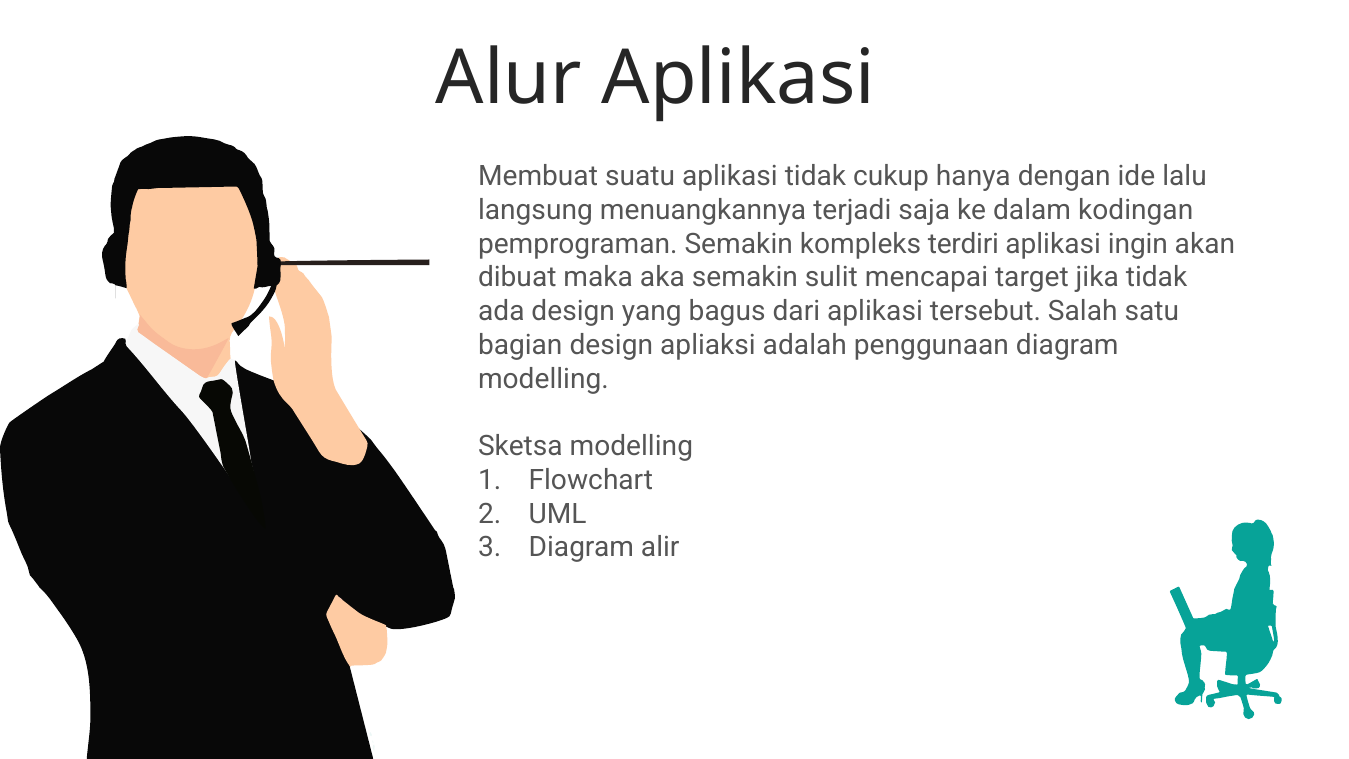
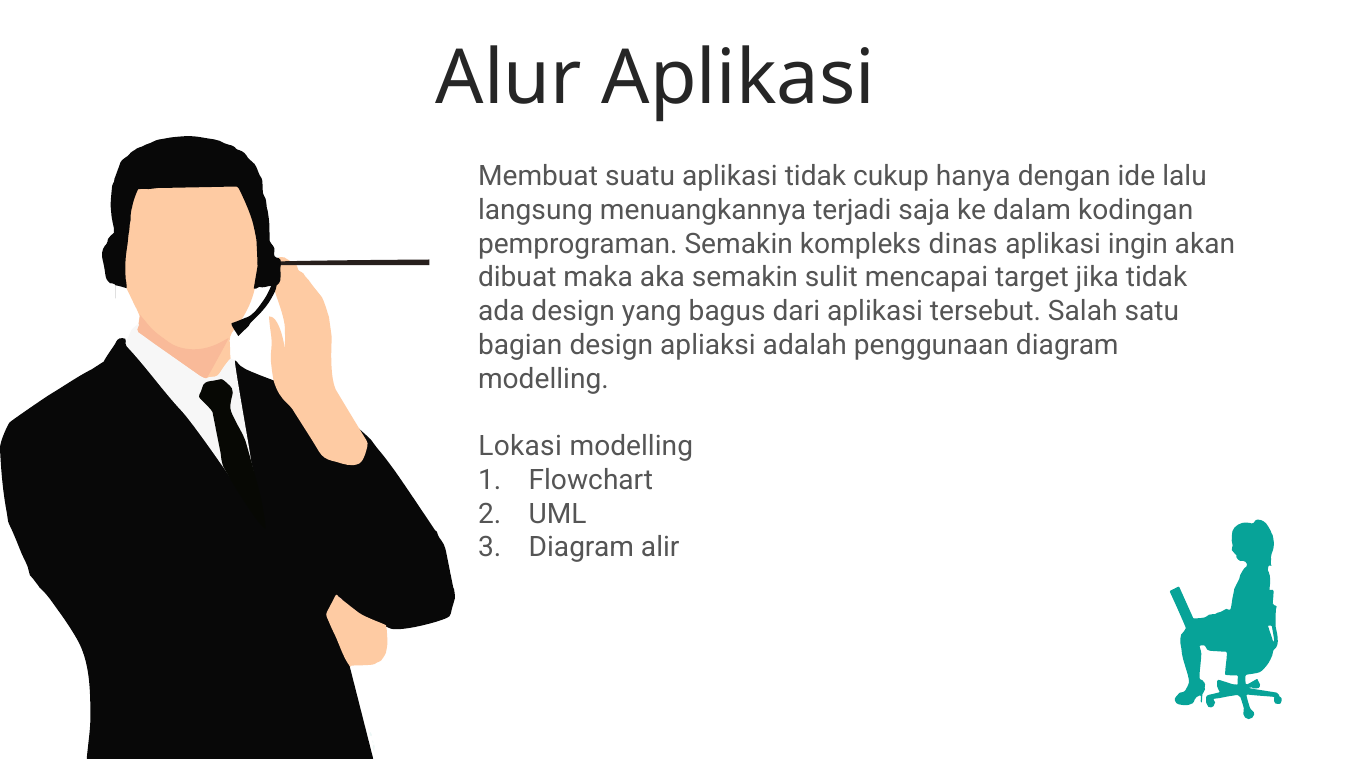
terdiri: terdiri -> dinas
Sketsa: Sketsa -> Lokasi
